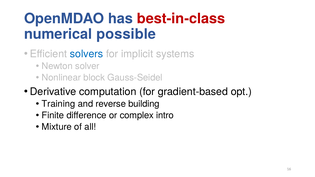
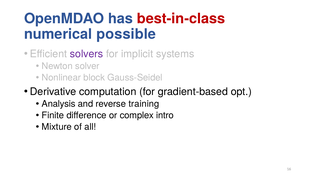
solvers colour: blue -> purple
Training: Training -> Analysis
building: building -> training
